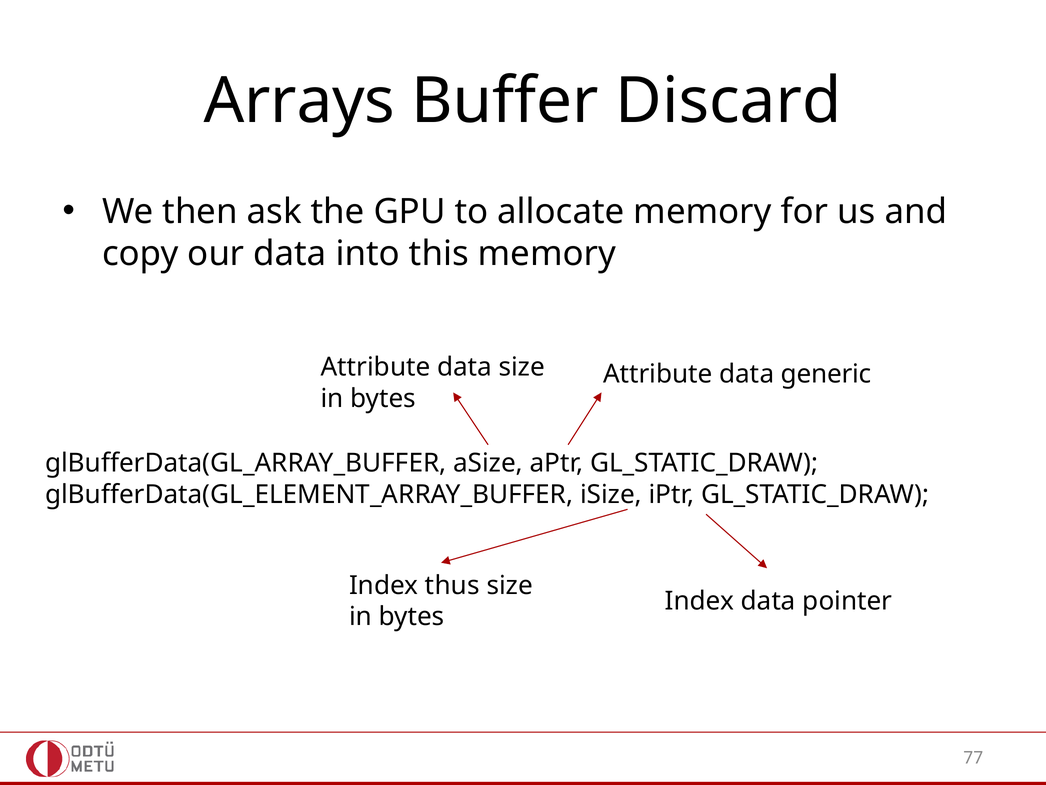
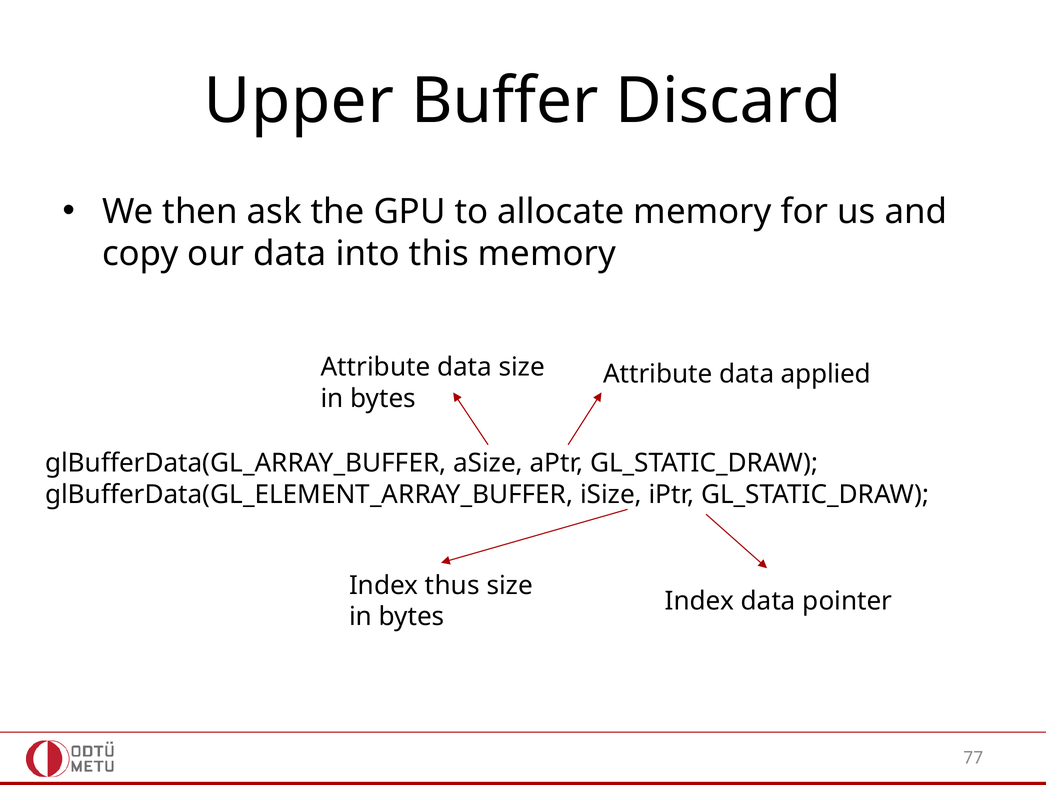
Arrays: Arrays -> Upper
generic: generic -> applied
